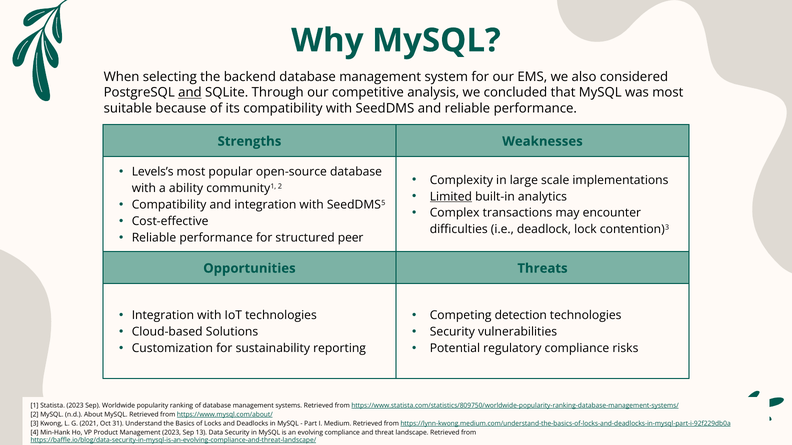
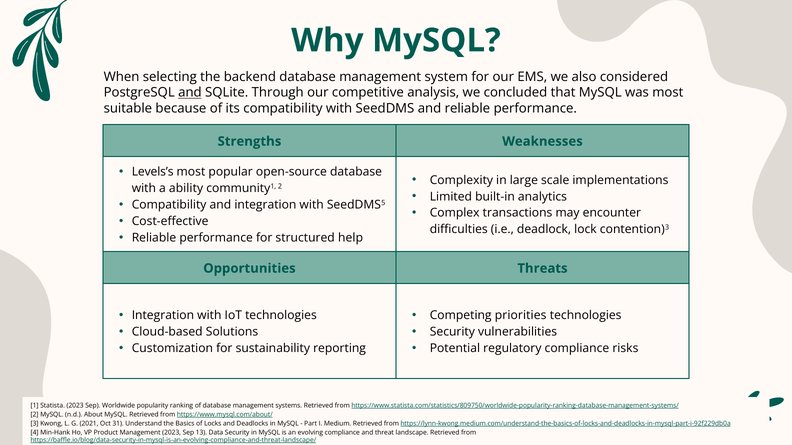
Limited underline: present -> none
peer: peer -> help
detection: detection -> priorities
